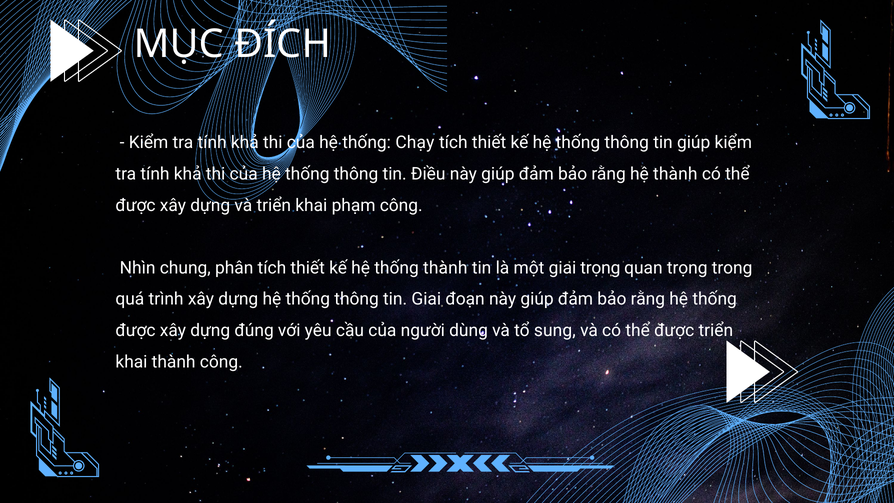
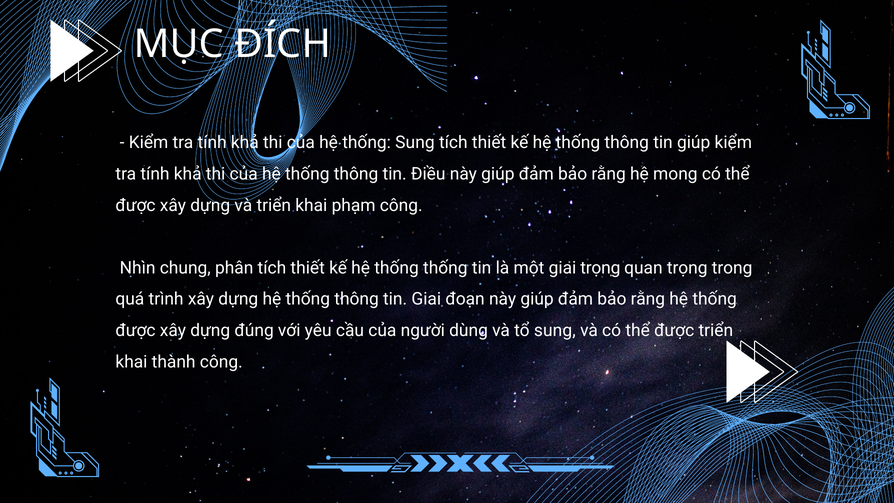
thống Chạy: Chạy -> Sung
hệ thành: thành -> mong
thống thành: thành -> thống
